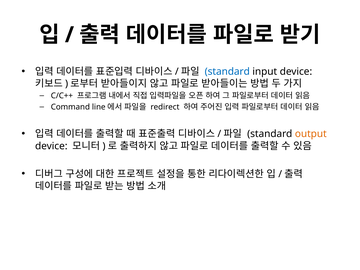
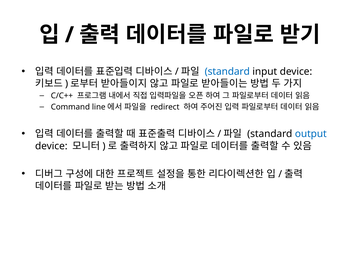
output colour: orange -> blue
